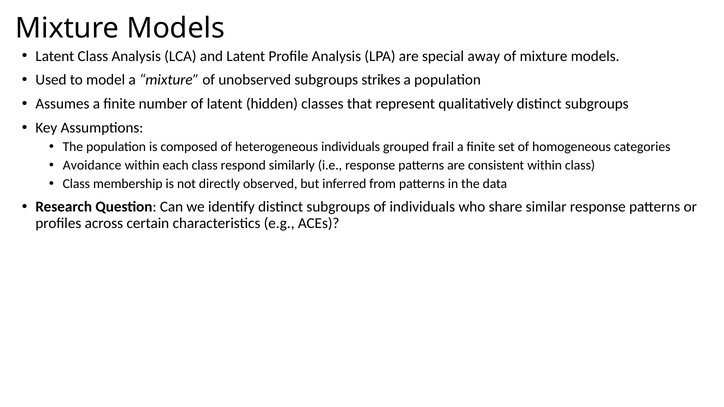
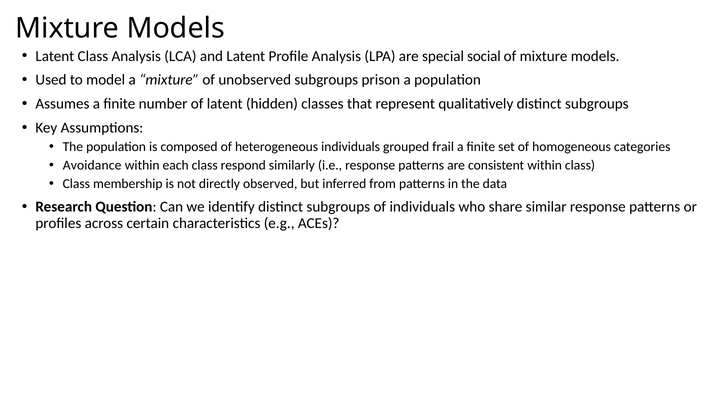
away: away -> social
strikes: strikes -> prison
